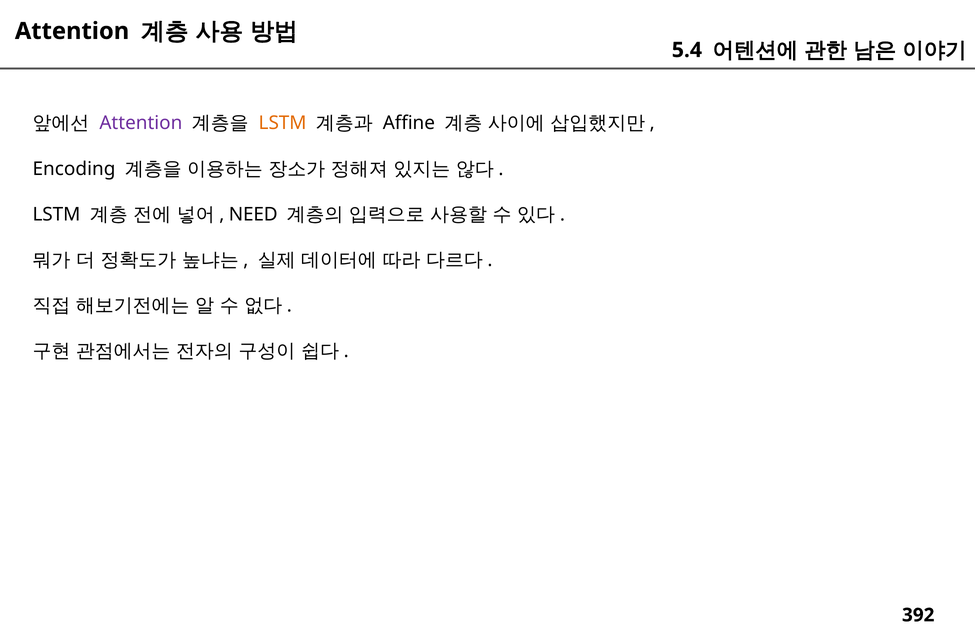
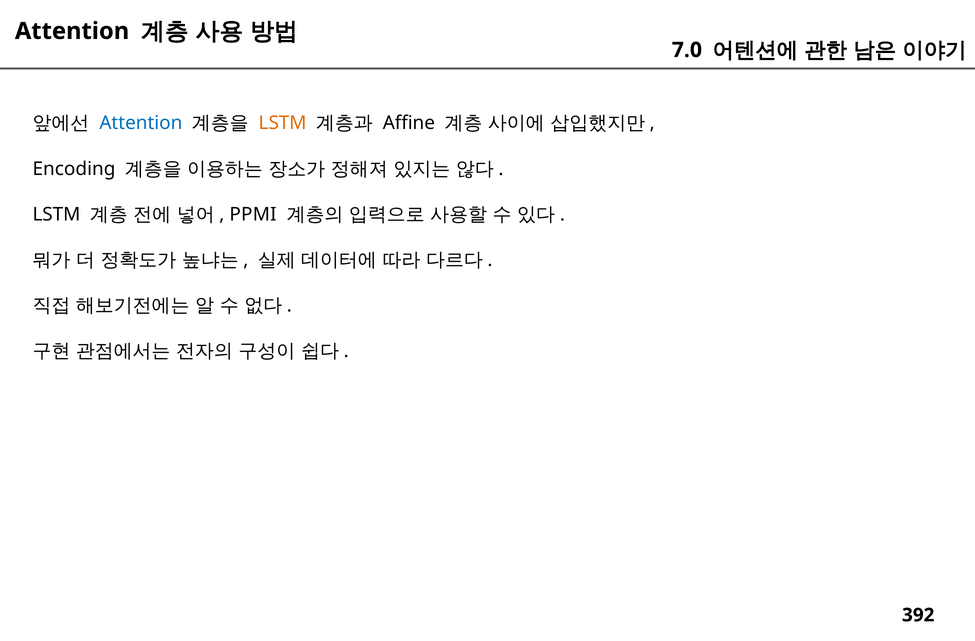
5.4: 5.4 -> 7.0
Attention at (141, 123) colour: purple -> blue
NEED: NEED -> PPMI
